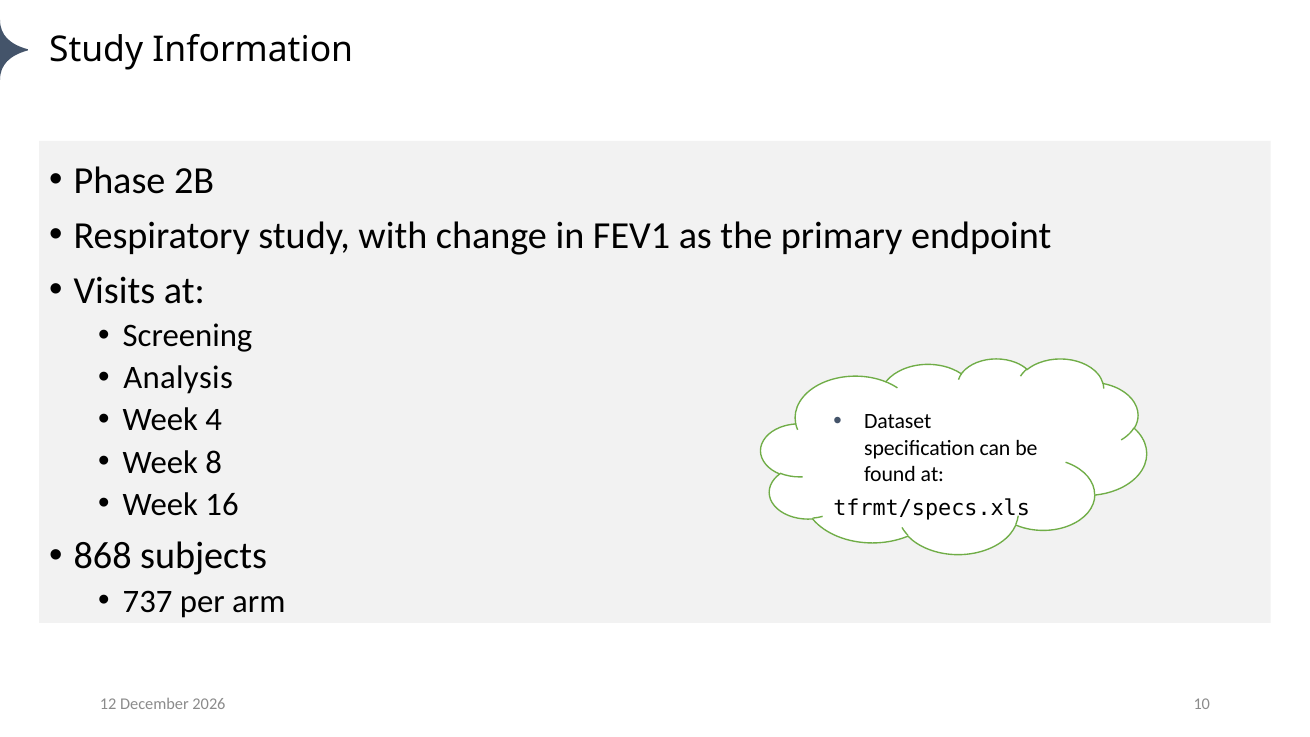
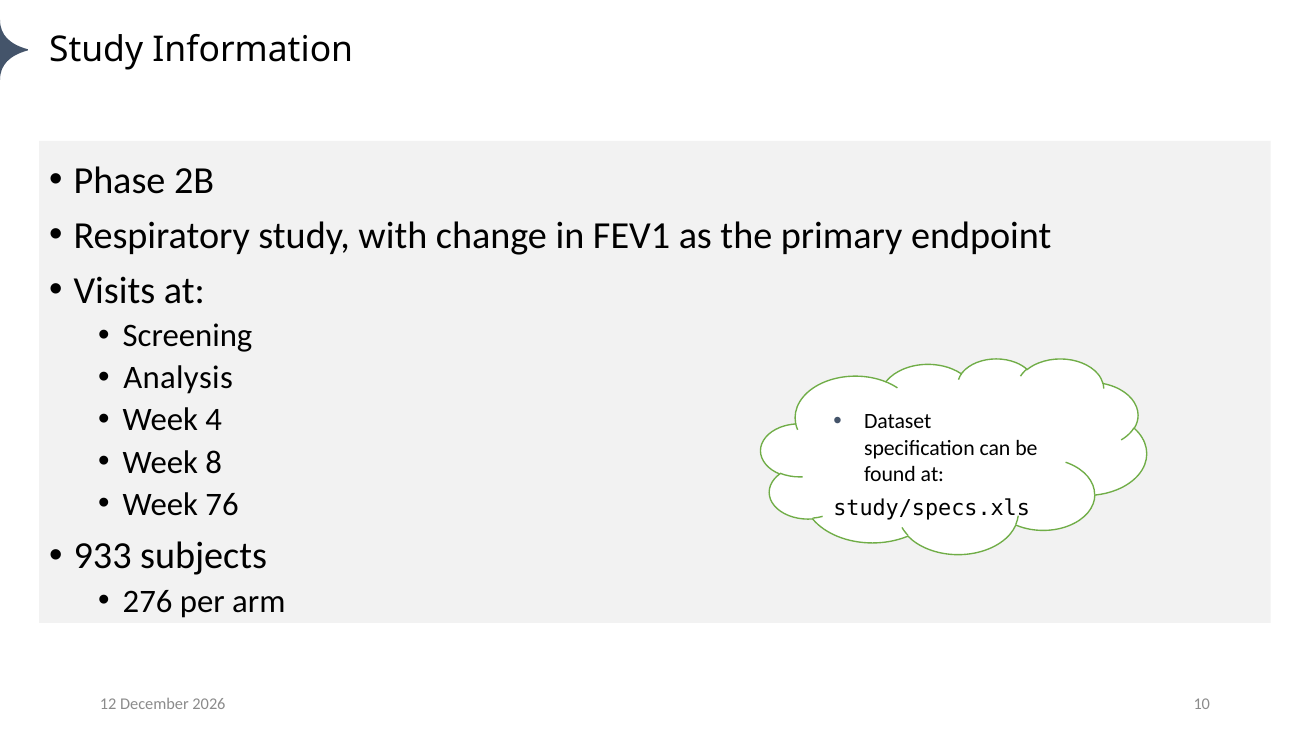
16: 16 -> 76
tfrmt/specs.xls: tfrmt/specs.xls -> study/specs.xls
868: 868 -> 933
737: 737 -> 276
